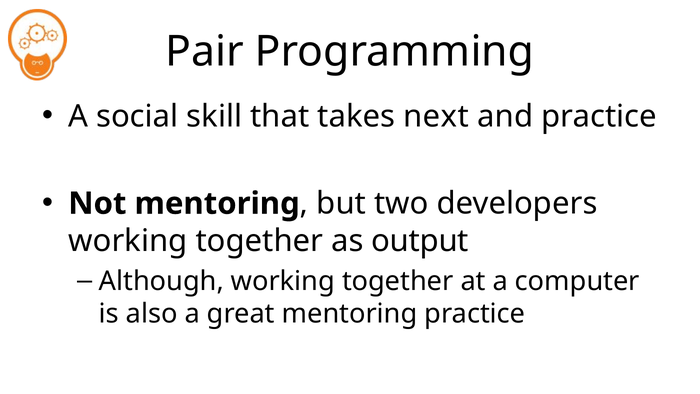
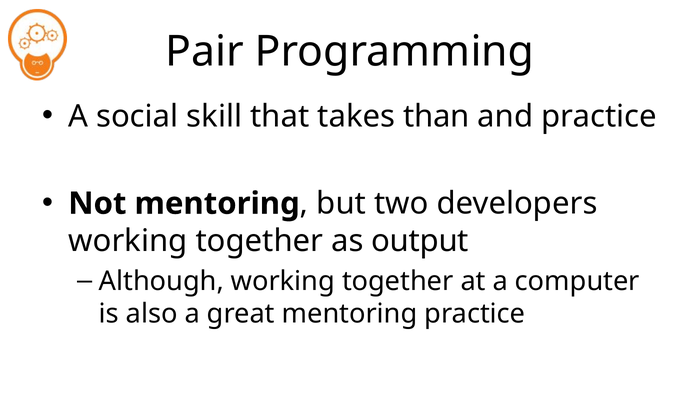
next: next -> than
